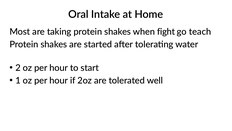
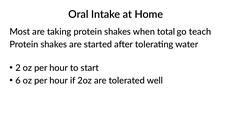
fight: fight -> total
1: 1 -> 6
